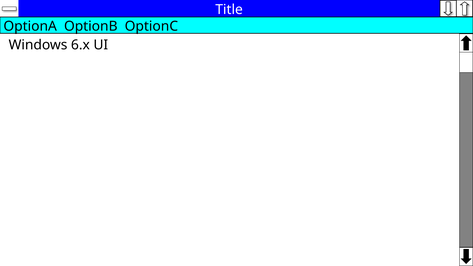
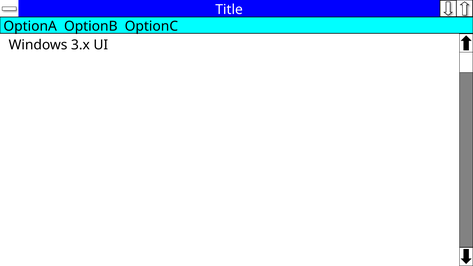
6.x: 6.x -> 3.x
